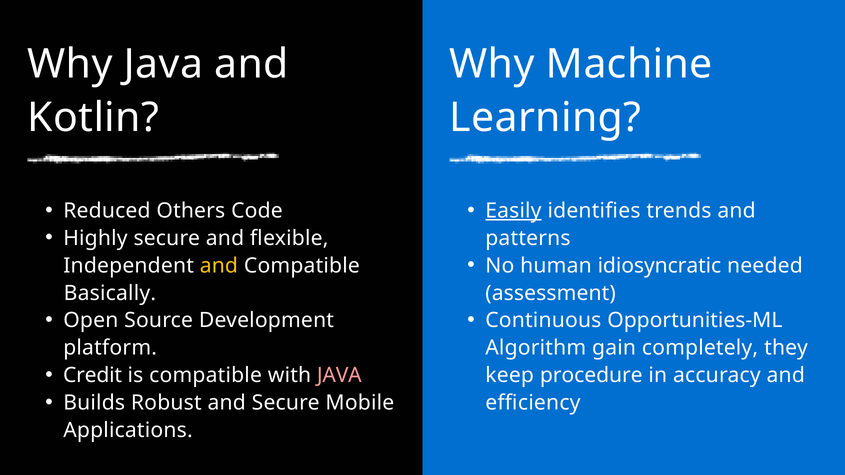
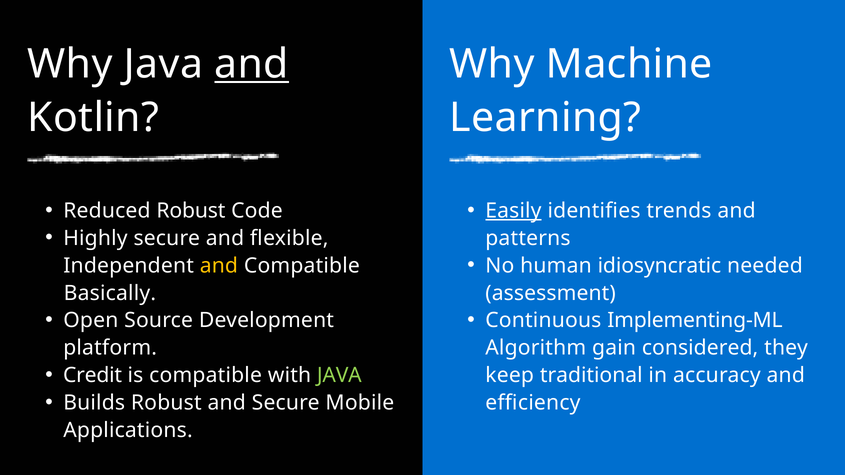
and at (252, 64) underline: none -> present
Reduced Others: Others -> Robust
Opportunities-ML: Opportunities-ML -> Implementing-ML
completely: completely -> considered
JAVA at (339, 376) colour: pink -> light green
procedure: procedure -> traditional
